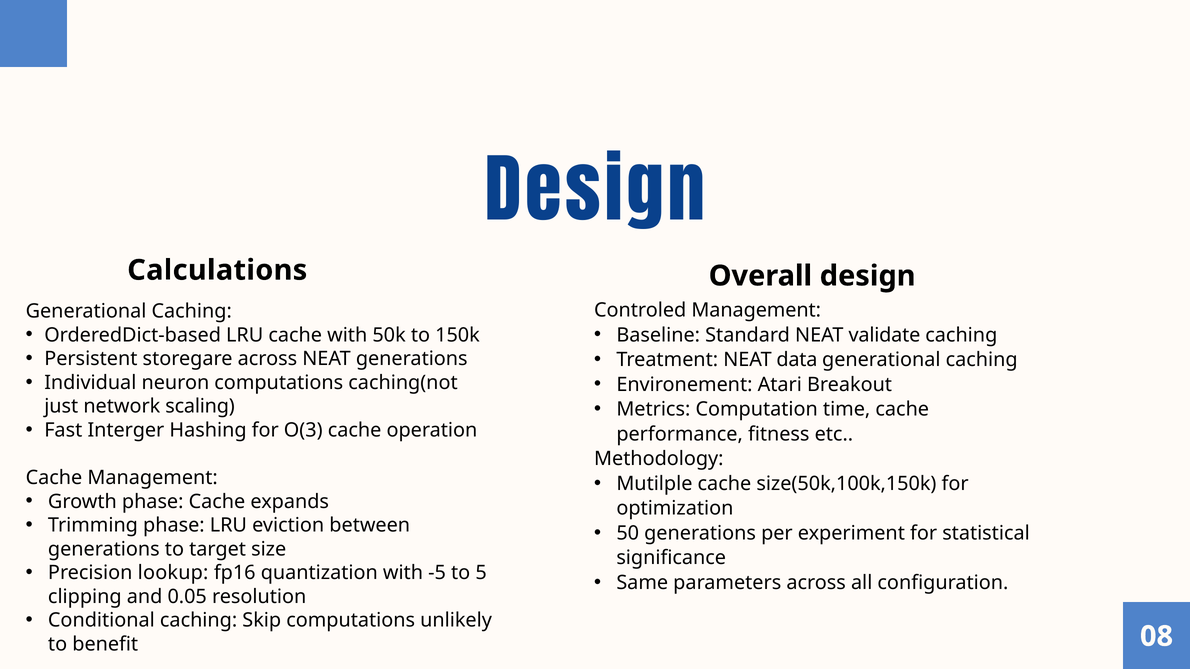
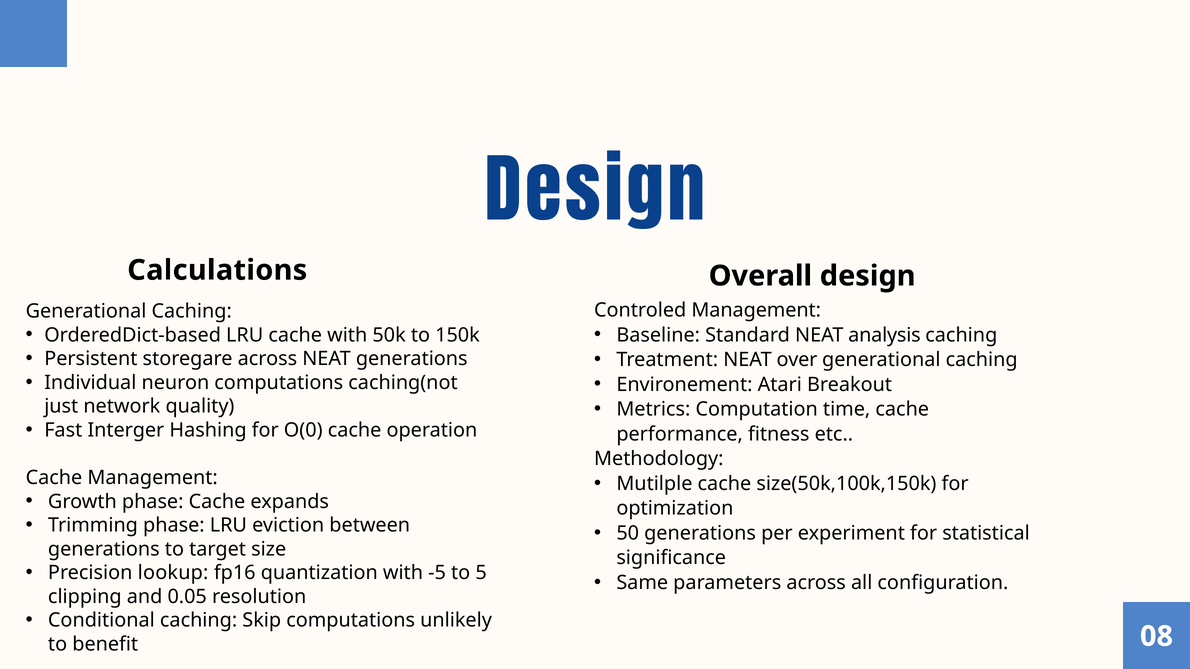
validate: validate -> analysis
data: data -> over
scaling: scaling -> quality
O(3: O(3 -> O(0
